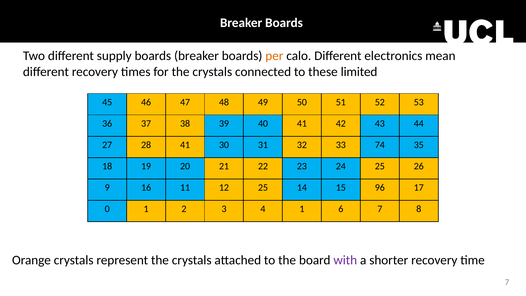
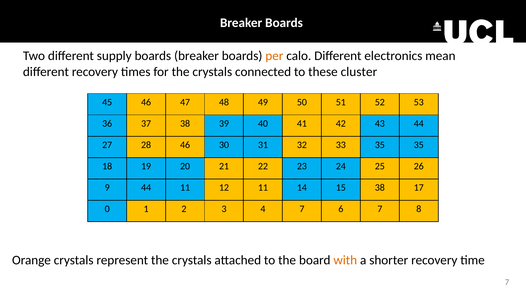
limited: limited -> cluster
28 41: 41 -> 46
33 74: 74 -> 35
9 16: 16 -> 44
12 25: 25 -> 11
15 96: 96 -> 38
4 1: 1 -> 7
with colour: purple -> orange
